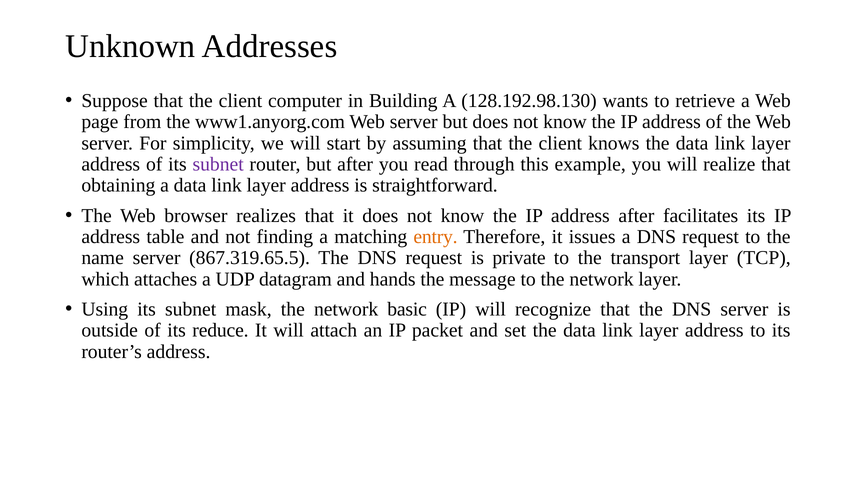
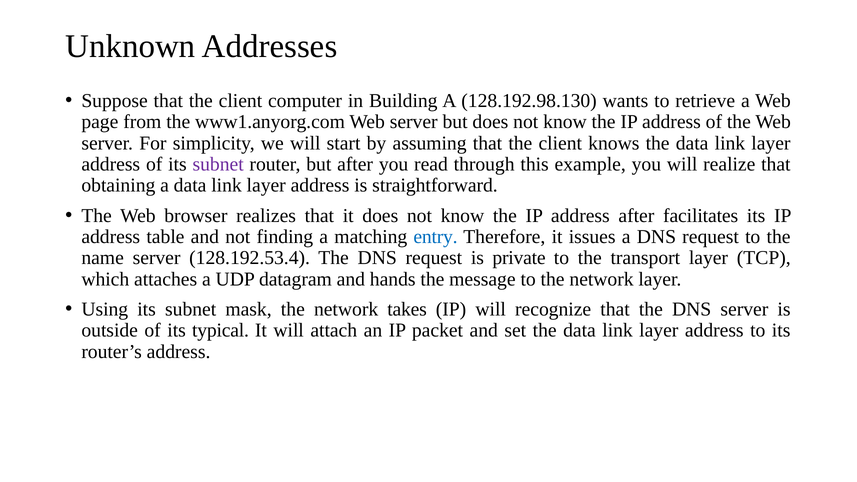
entry colour: orange -> blue
867.319.65.5: 867.319.65.5 -> 128.192.53.4
basic: basic -> takes
reduce: reduce -> typical
